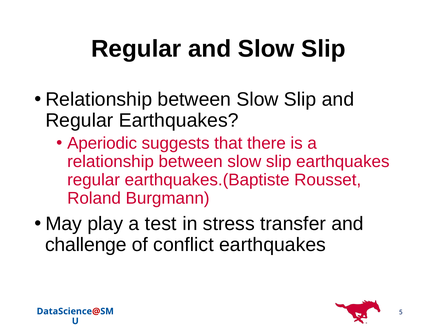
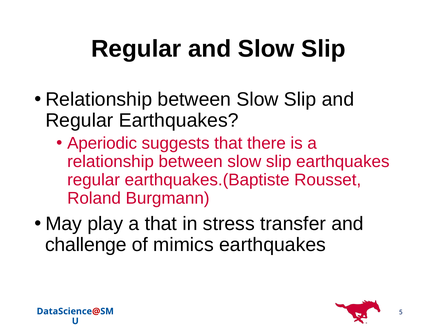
a test: test -> that
conﬂict: conﬂict -> mimics
